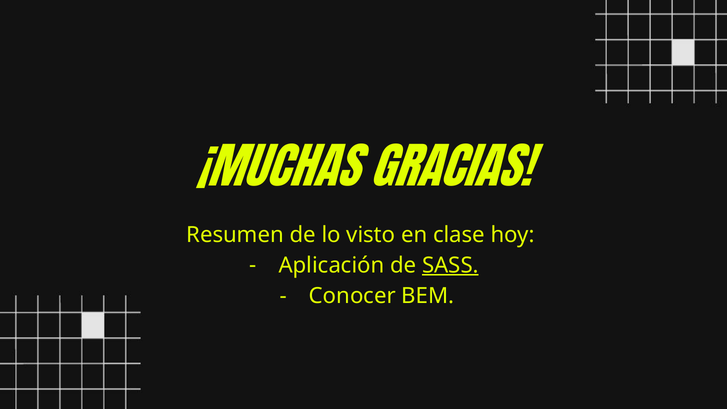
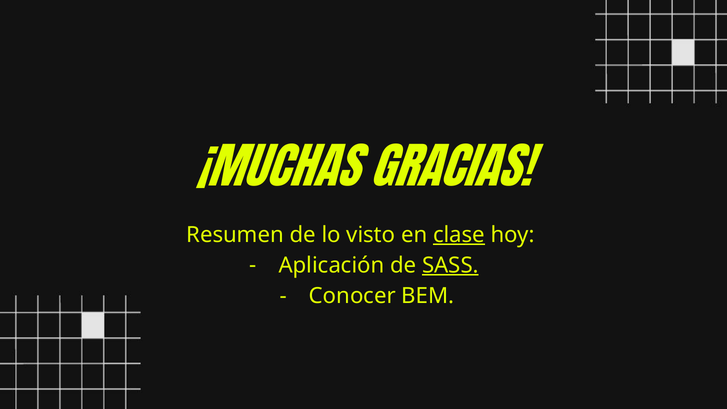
clase underline: none -> present
